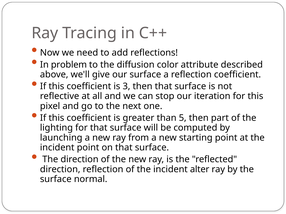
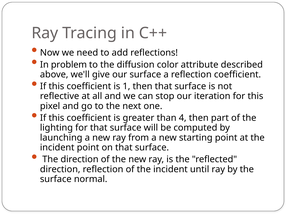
3: 3 -> 1
5: 5 -> 4
alter: alter -> until
